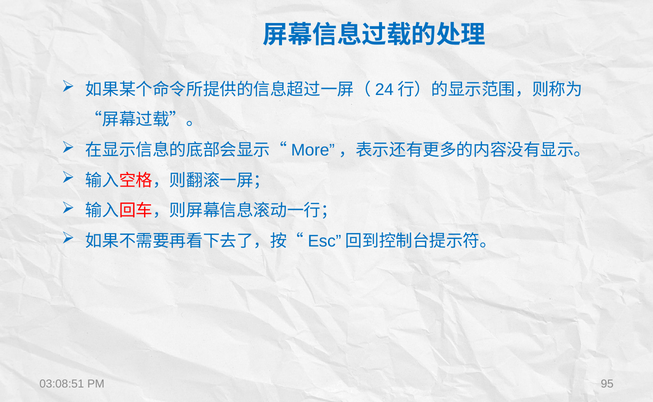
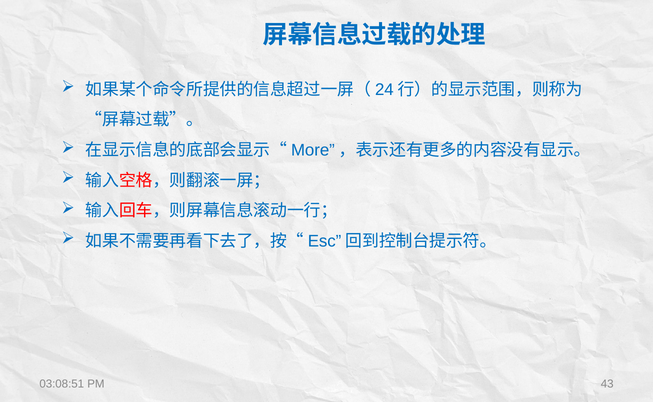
95: 95 -> 43
